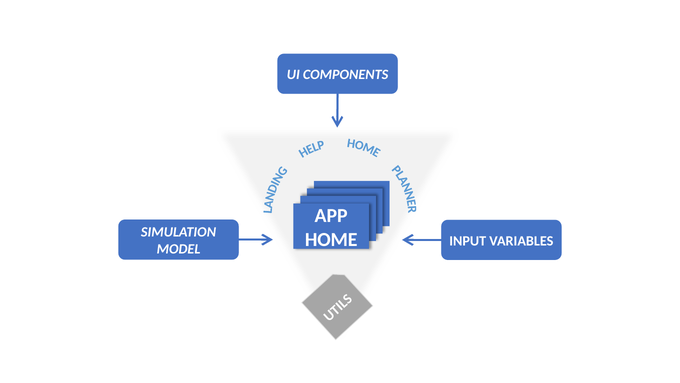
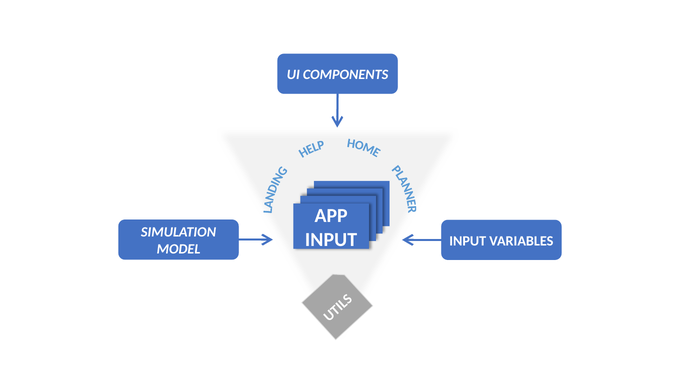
HOME at (331, 239): HOME -> INPUT
